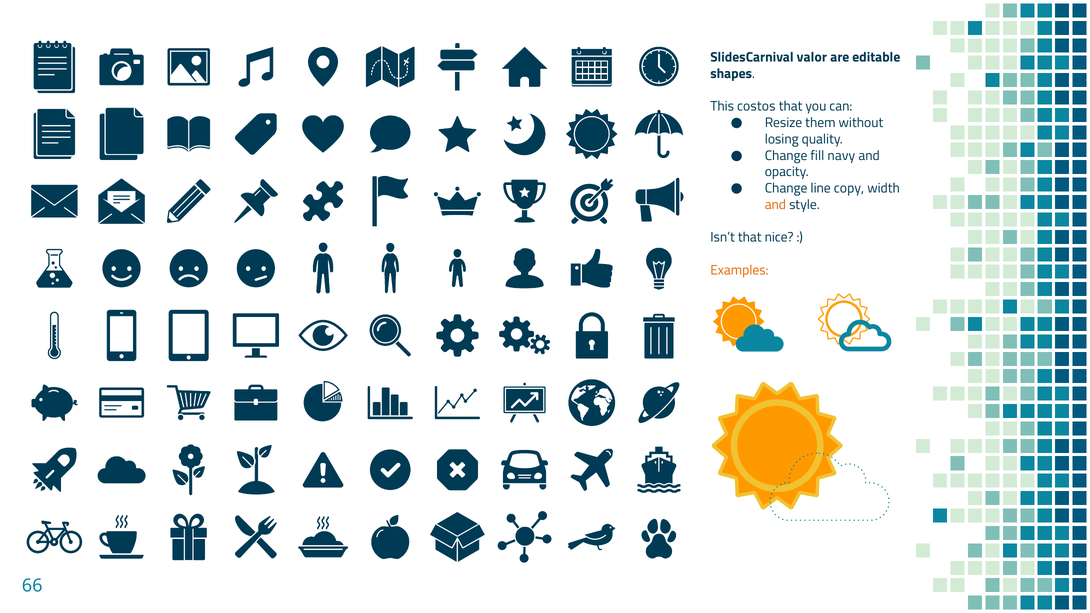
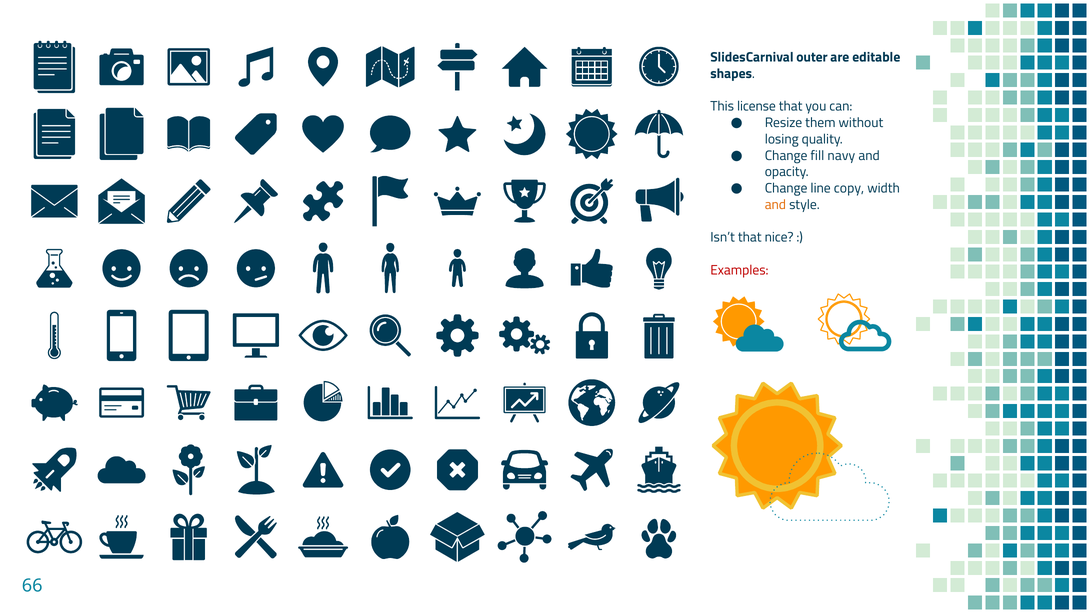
valor: valor -> outer
costos: costos -> license
Examples colour: orange -> red
